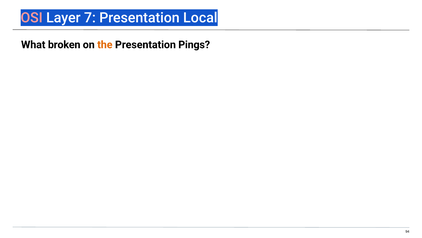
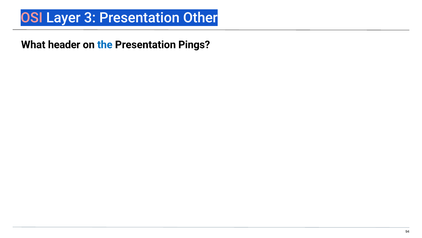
7: 7 -> 3
Local: Local -> Other
broken: broken -> header
the colour: orange -> blue
